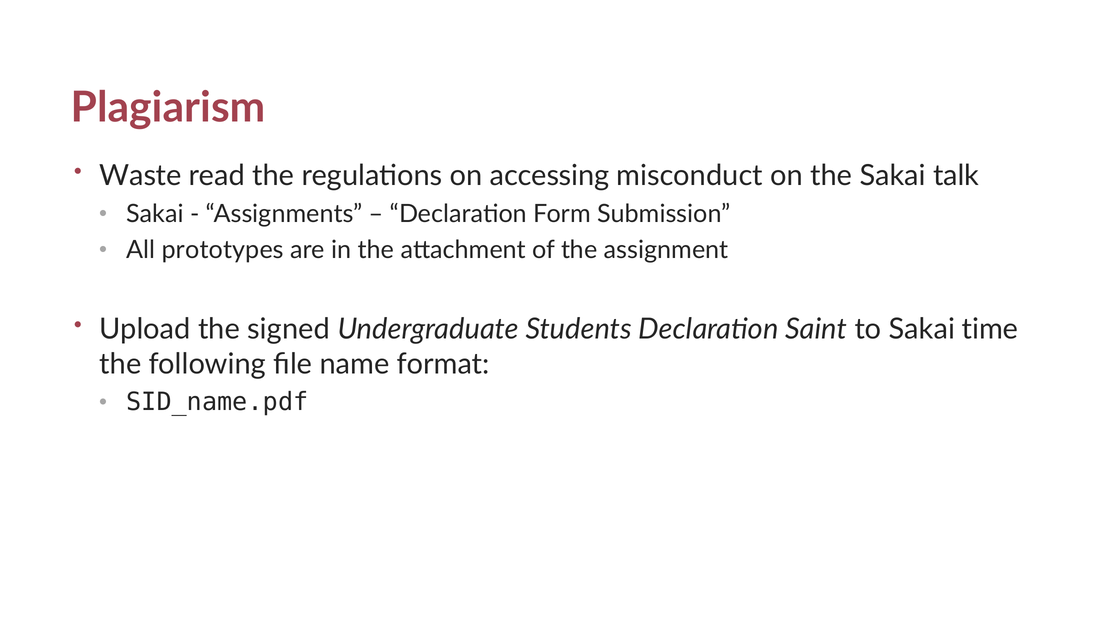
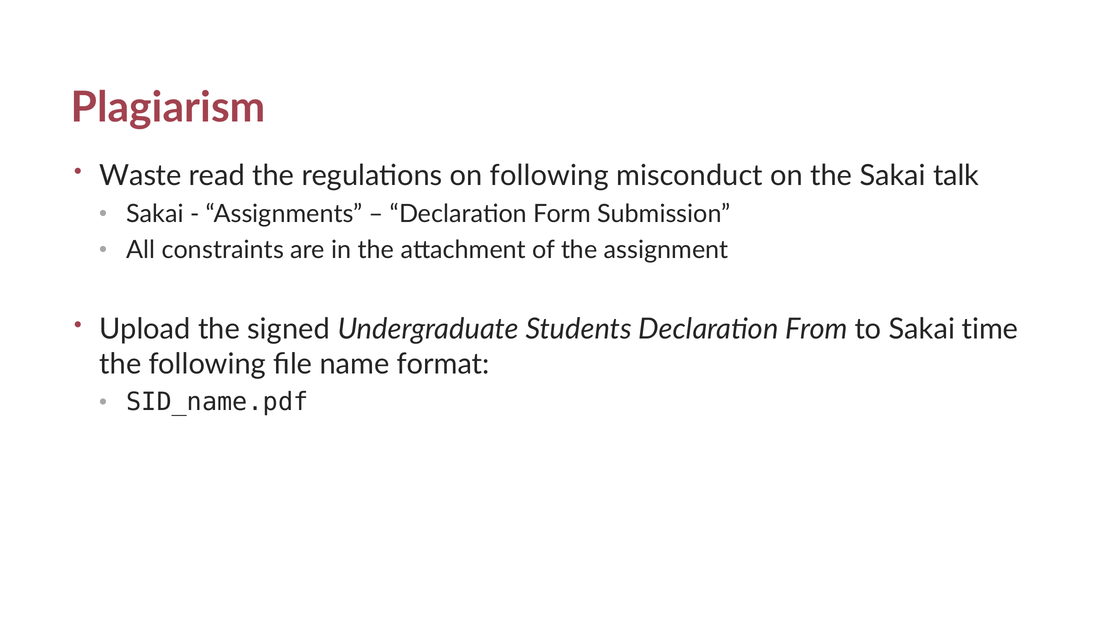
on accessing: accessing -> following
prototypes: prototypes -> constraints
Saint: Saint -> From
